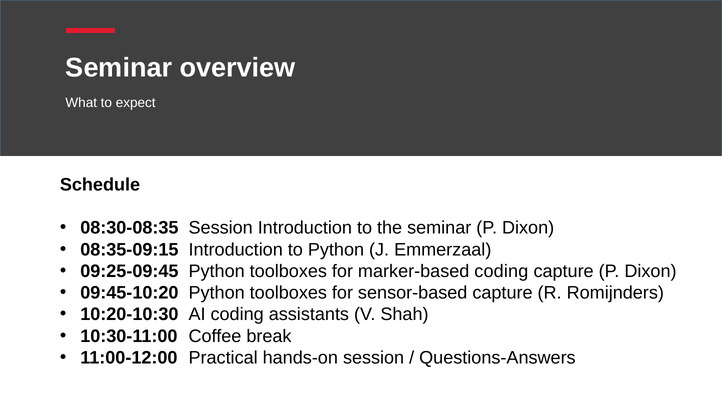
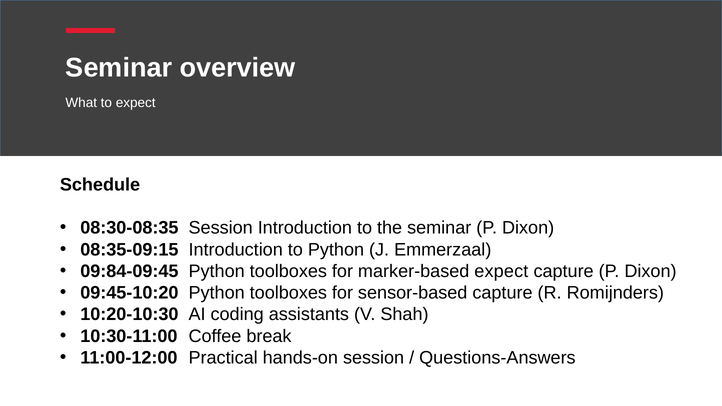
09:25-09:45: 09:25-09:45 -> 09:84-09:45
marker-based coding: coding -> expect
